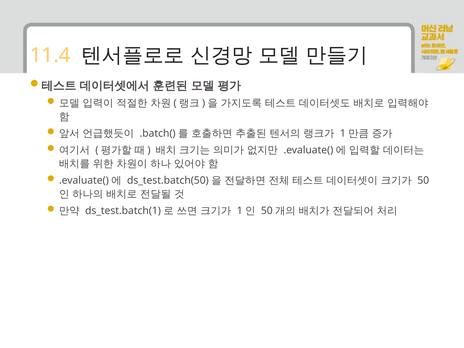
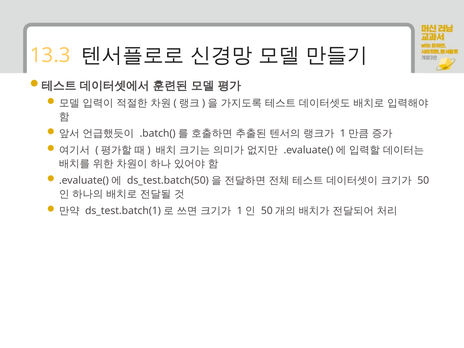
11.4: 11.4 -> 13.3
